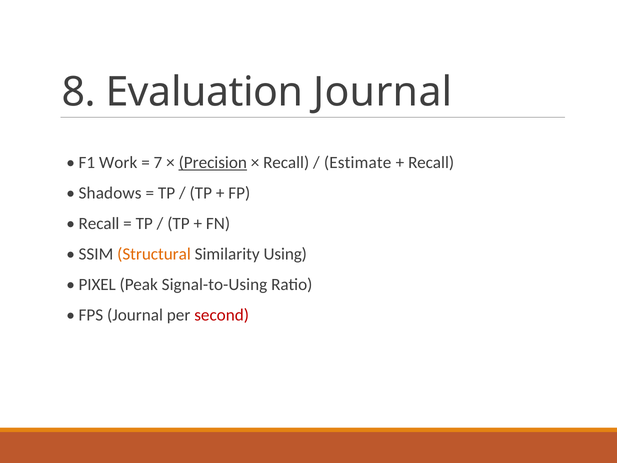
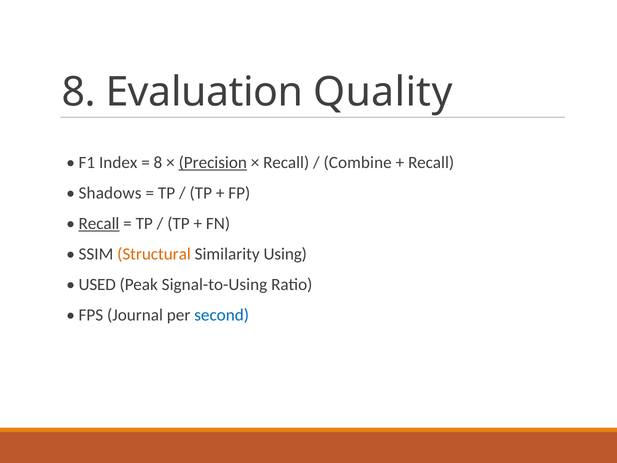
Evaluation Journal: Journal -> Quality
Work: Work -> Index
7 at (158, 163): 7 -> 8
Estimate: Estimate -> Combine
Recall at (99, 224) underline: none -> present
PIXEL: PIXEL -> USED
second colour: red -> blue
